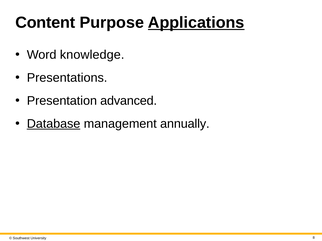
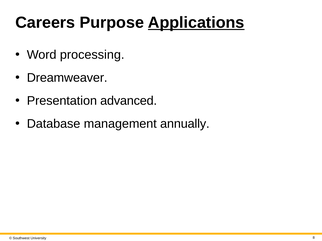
Content: Content -> Careers
knowledge: knowledge -> processing
Presentations: Presentations -> Dreamweaver
Database underline: present -> none
